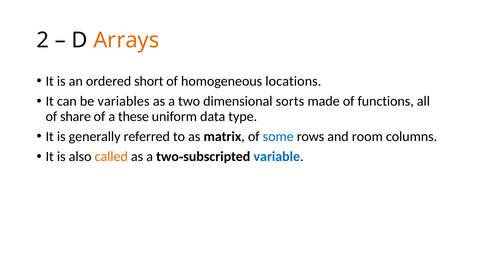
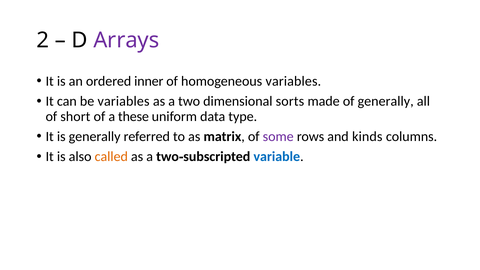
Arrays colour: orange -> purple
short: short -> inner
homogeneous locations: locations -> variables
of functions: functions -> generally
share: share -> short
some colour: blue -> purple
room: room -> kinds
